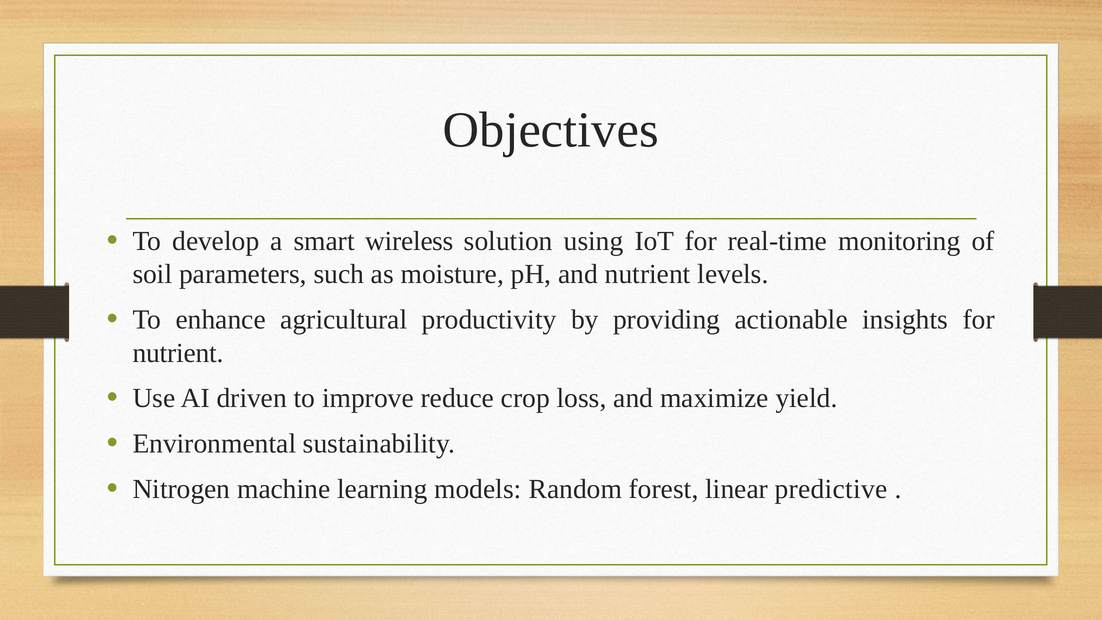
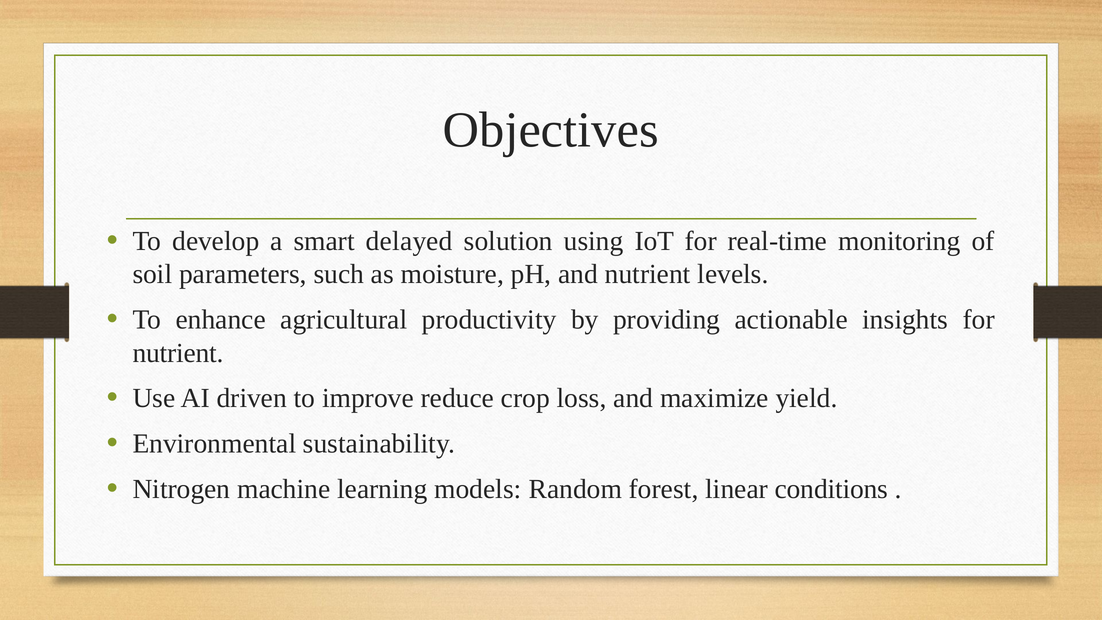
wireless: wireless -> delayed
predictive: predictive -> conditions
